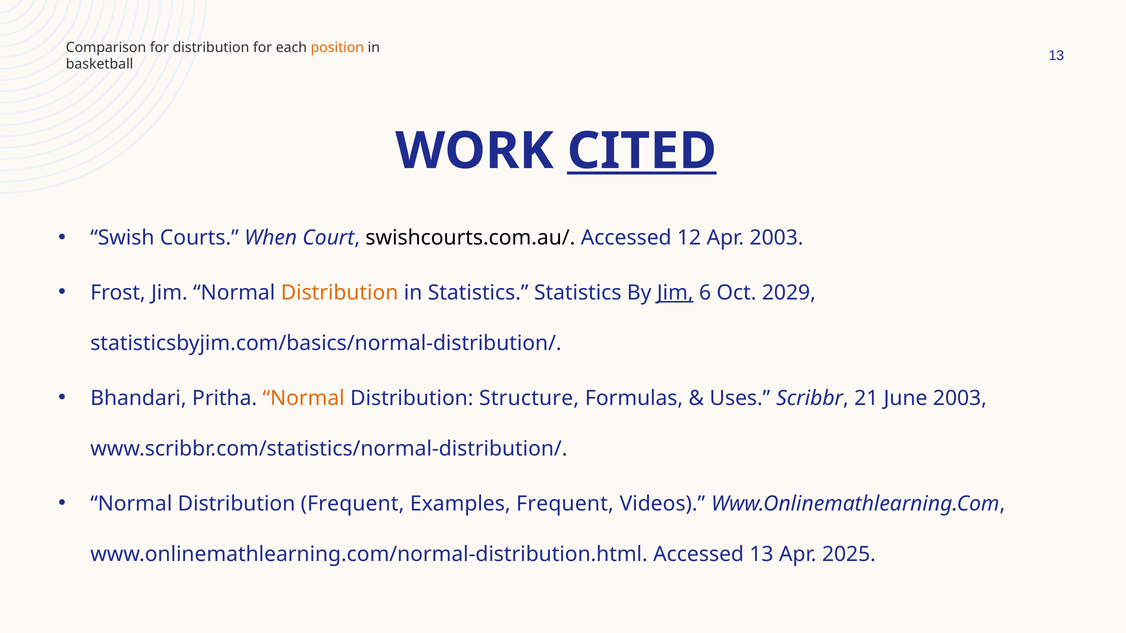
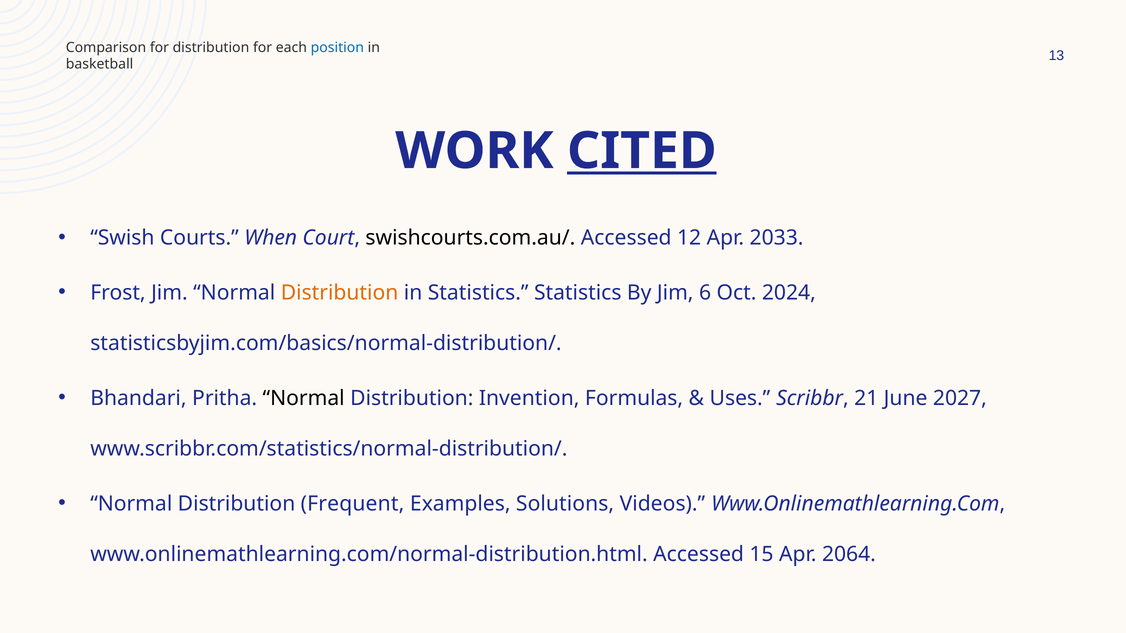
position colour: orange -> blue
Apr 2003: 2003 -> 2033
Jim at (675, 293) underline: present -> none
2029: 2029 -> 2024
Normal at (304, 398) colour: orange -> black
Structure: Structure -> Invention
June 2003: 2003 -> 2027
Examples Frequent: Frequent -> Solutions
Accessed 13: 13 -> 15
2025: 2025 -> 2064
